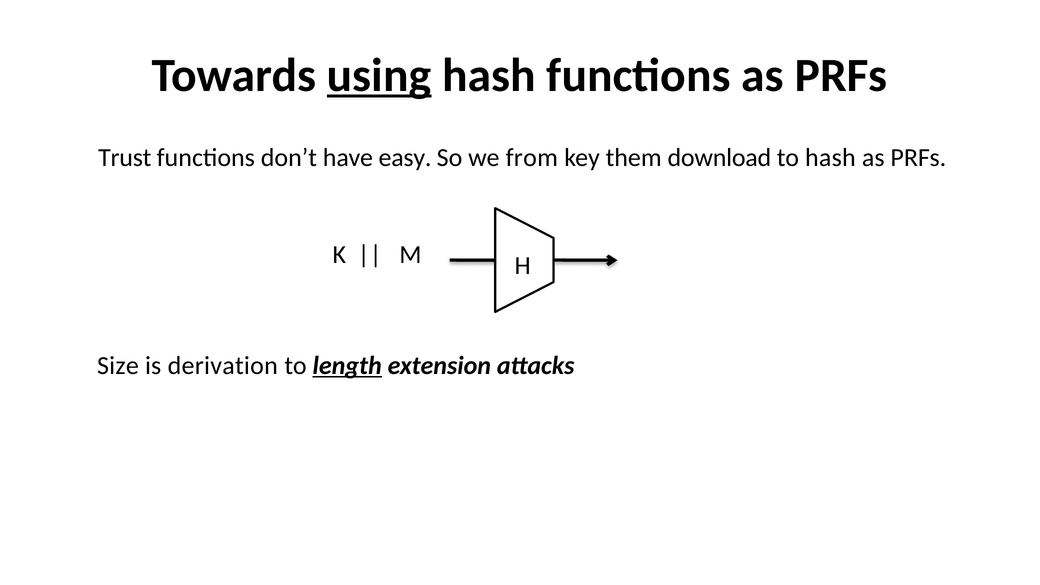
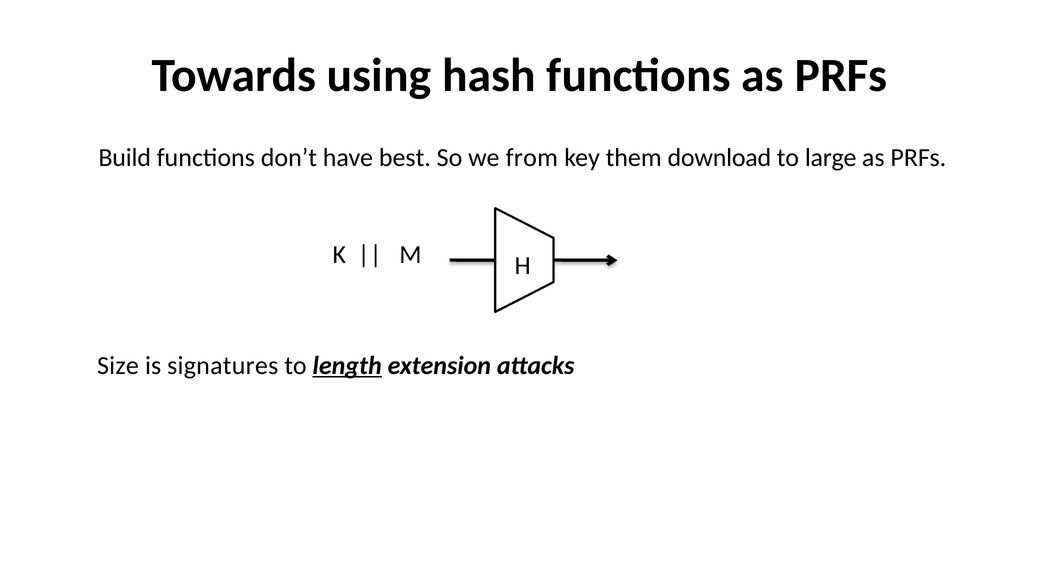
using underline: present -> none
Trust: Trust -> Build
easy: easy -> best
to hash: hash -> large
derivation: derivation -> signatures
